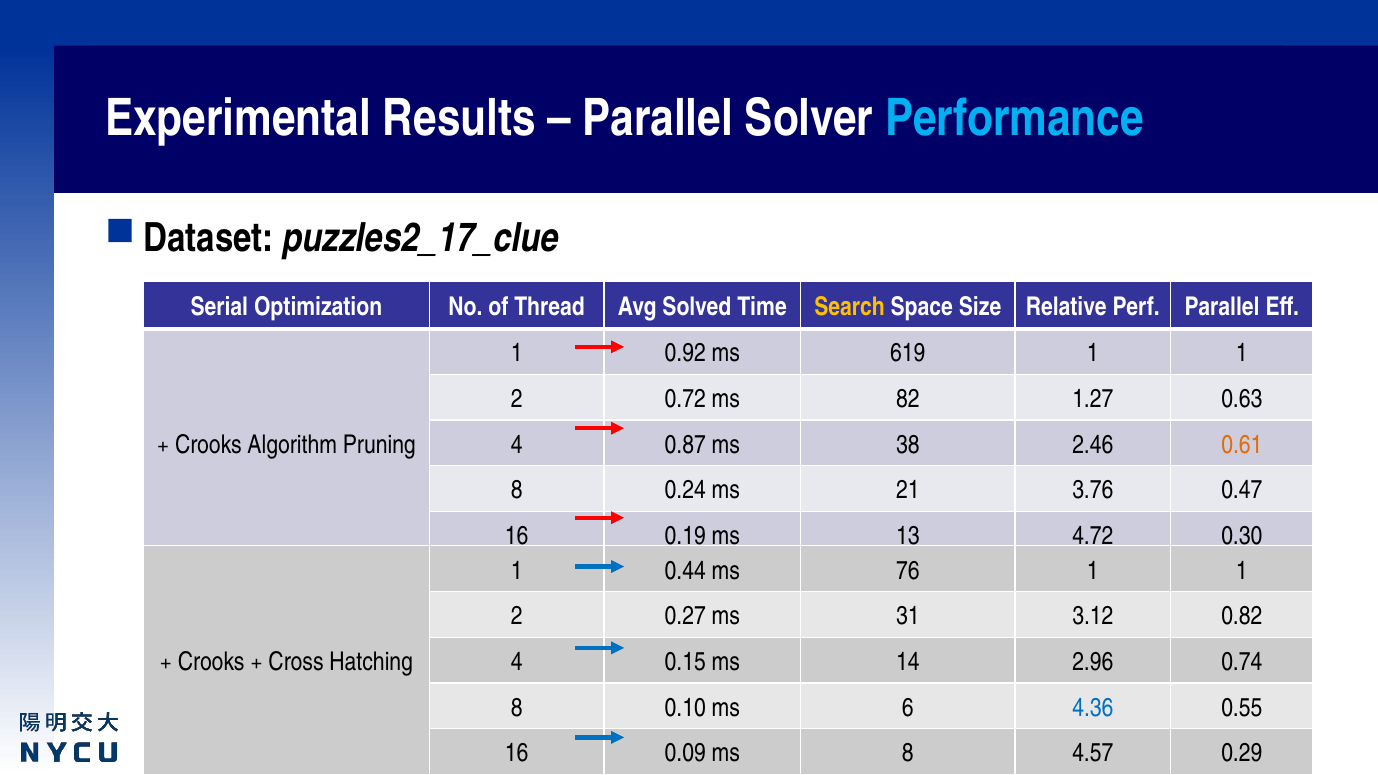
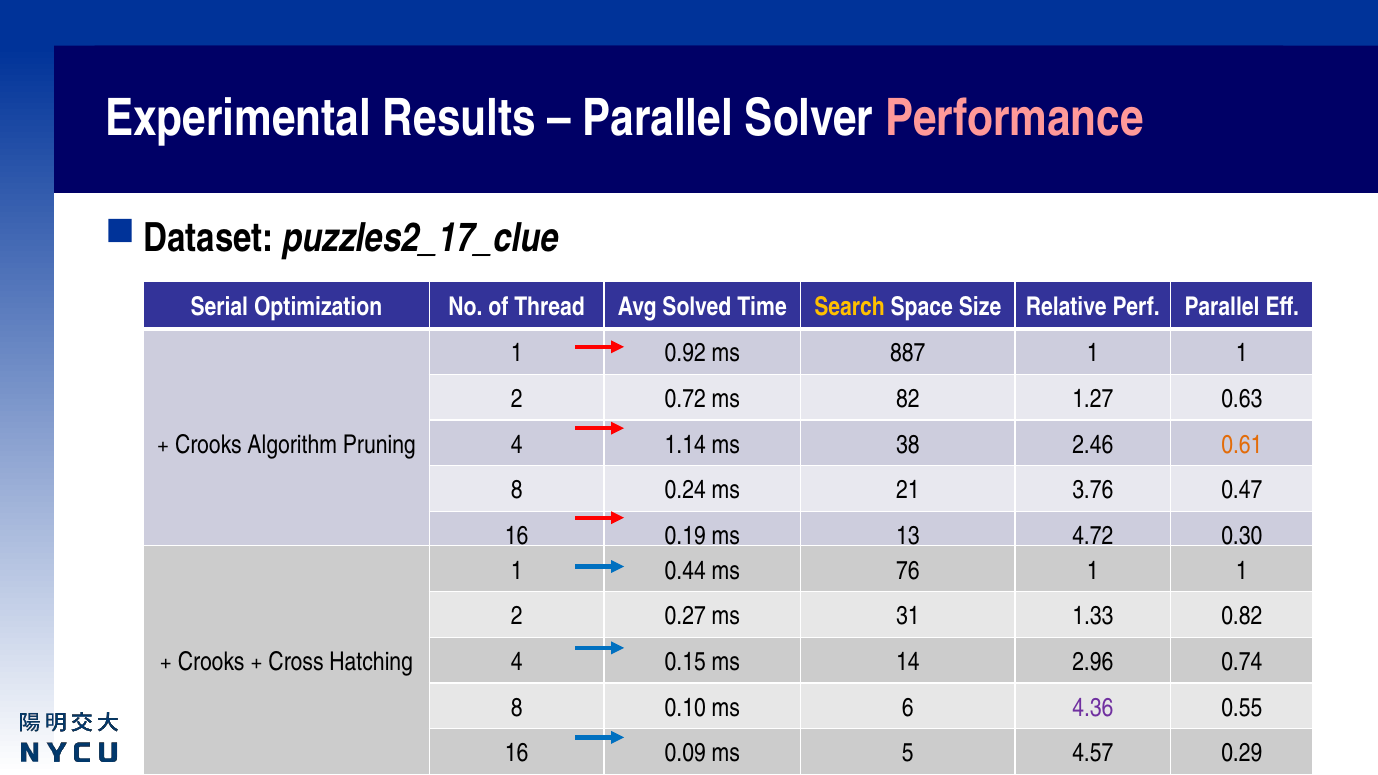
Performance colour: light blue -> pink
619: 619 -> 887
0.87: 0.87 -> 1.14
3.12: 3.12 -> 1.33
4.36 colour: blue -> purple
ms 8: 8 -> 5
